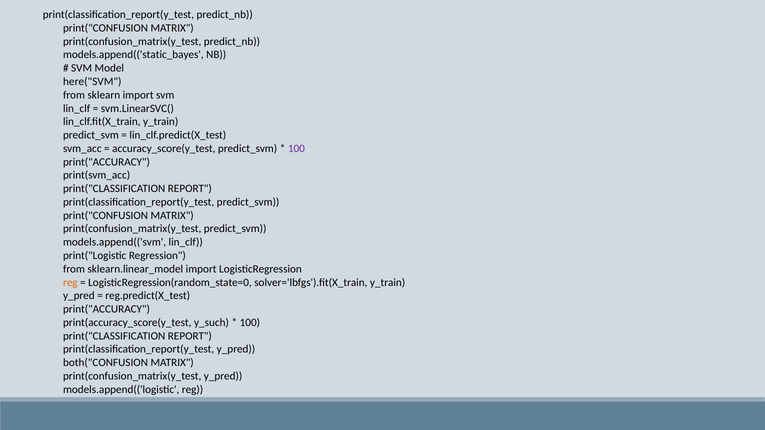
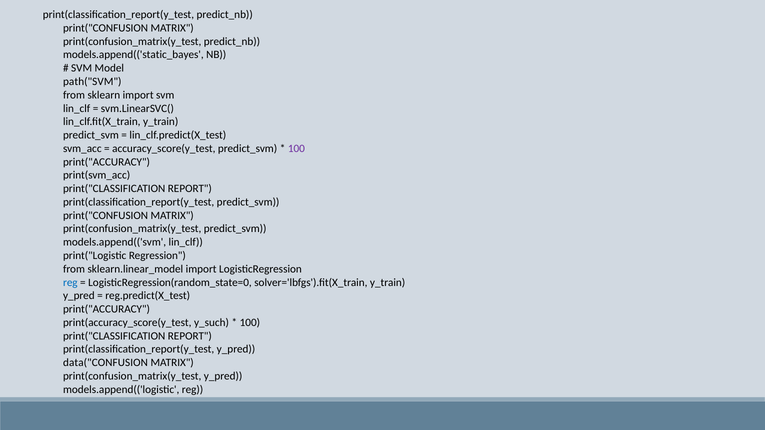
here("SVM: here("SVM -> path("SVM
reg at (70, 283) colour: orange -> blue
both("CONFUSION: both("CONFUSION -> data("CONFUSION
